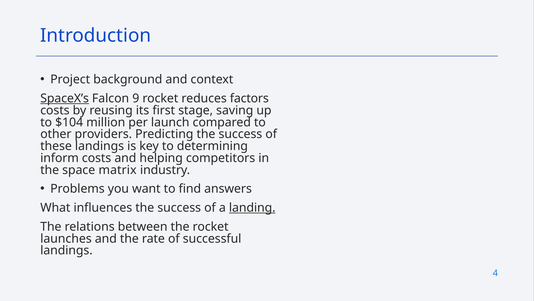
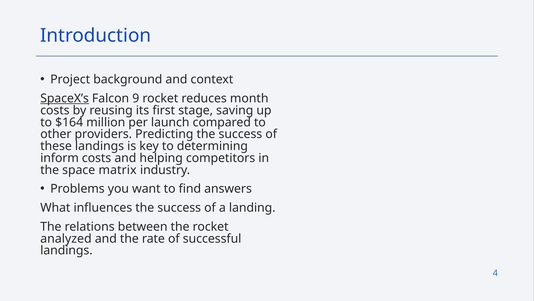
factors: factors -> month
$104: $104 -> $164
landing underline: present -> none
launches: launches -> analyzed
